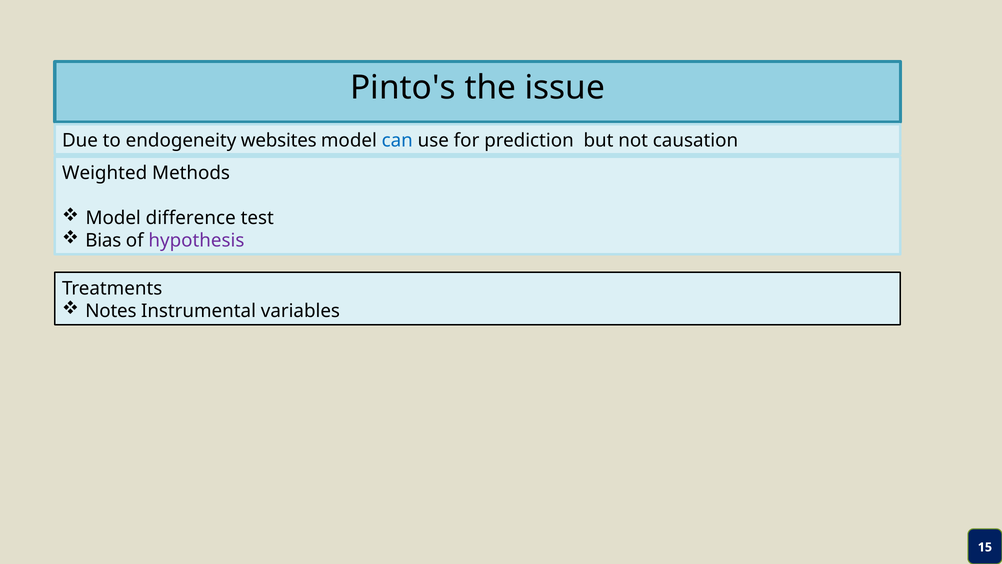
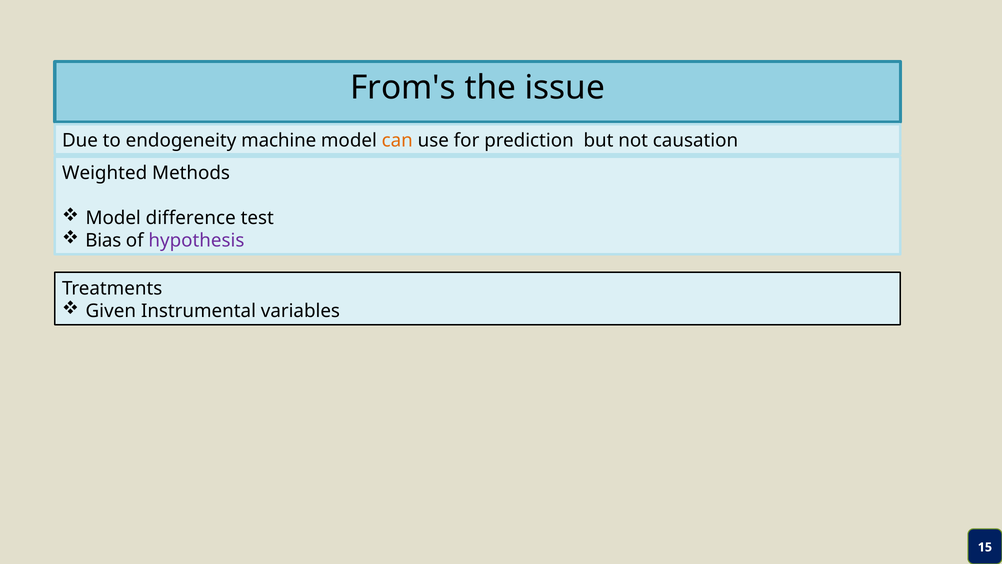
Pinto's: Pinto's -> From's
websites: websites -> machine
can colour: blue -> orange
Notes: Notes -> Given
